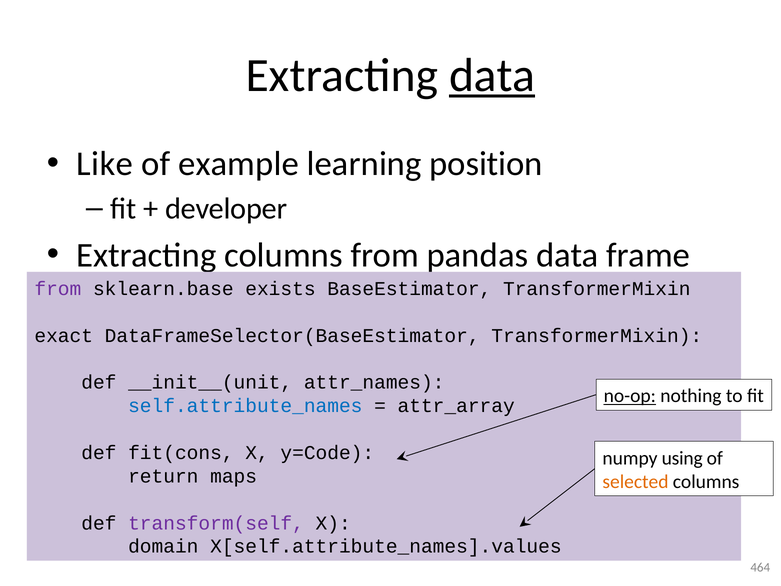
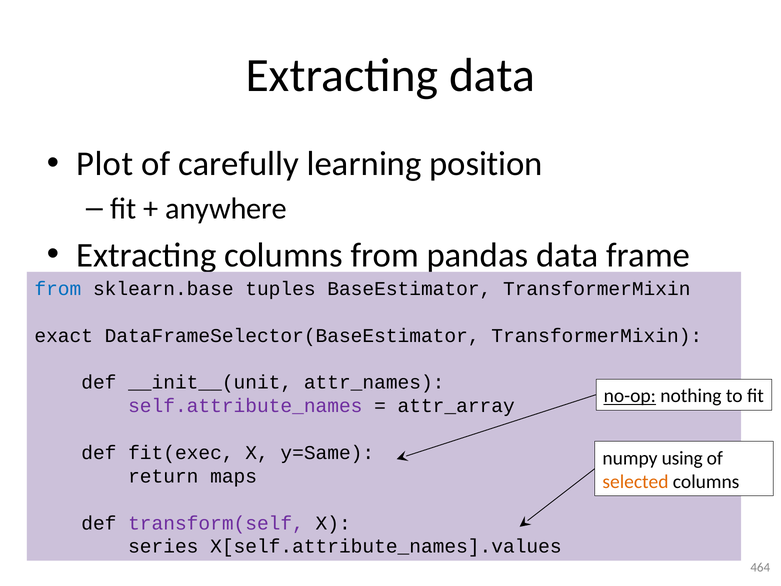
data at (492, 76) underline: present -> none
Like: Like -> Plot
example: example -> carefully
developer: developer -> anywhere
from at (58, 289) colour: purple -> blue
exists: exists -> tuples
self.attribute_names colour: blue -> purple
fit(cons: fit(cons -> fit(exec
y=Code: y=Code -> y=Same
domain: domain -> series
